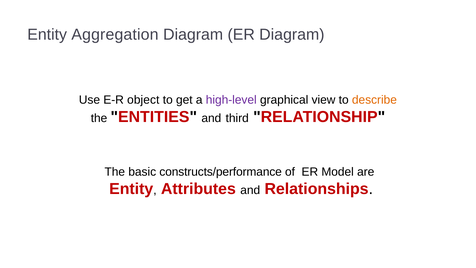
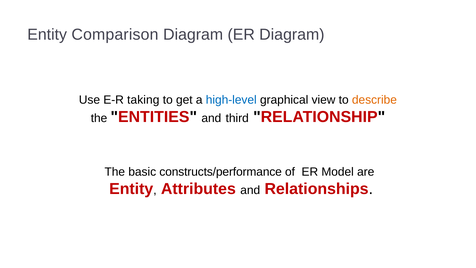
Aggregation: Aggregation -> Comparison
object: object -> taking
high-level colour: purple -> blue
